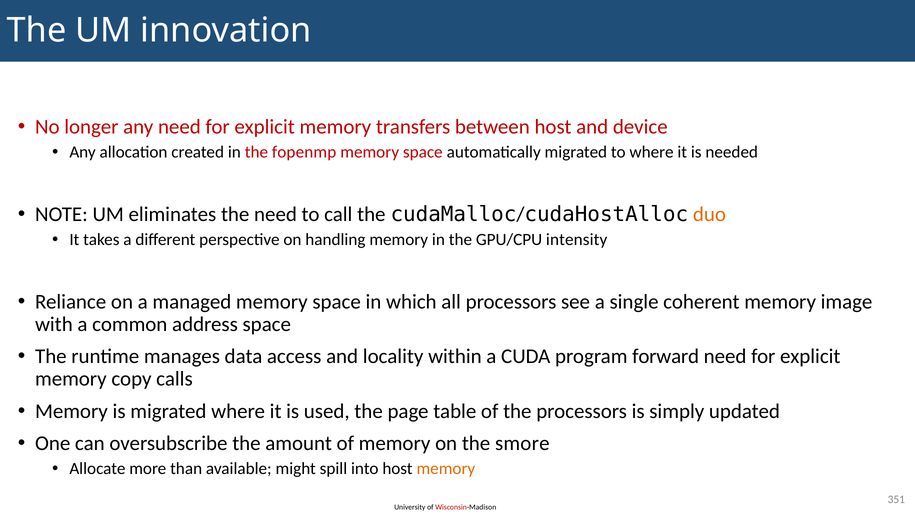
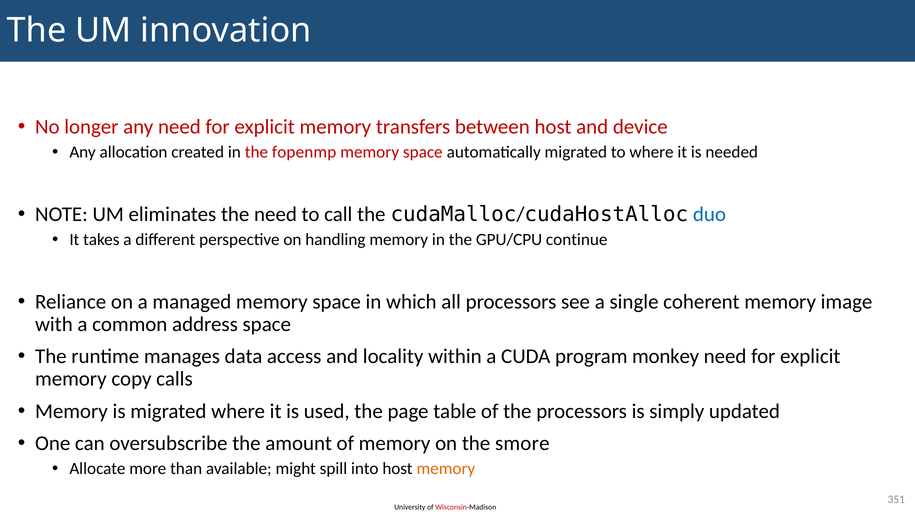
duo colour: orange -> blue
intensity: intensity -> continue
forward: forward -> monkey
